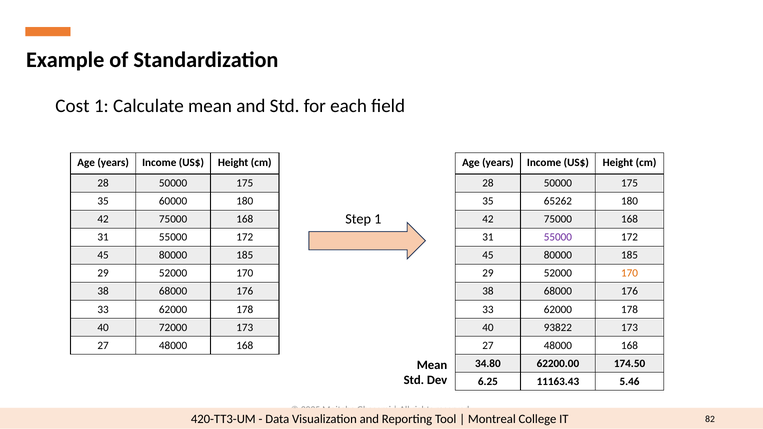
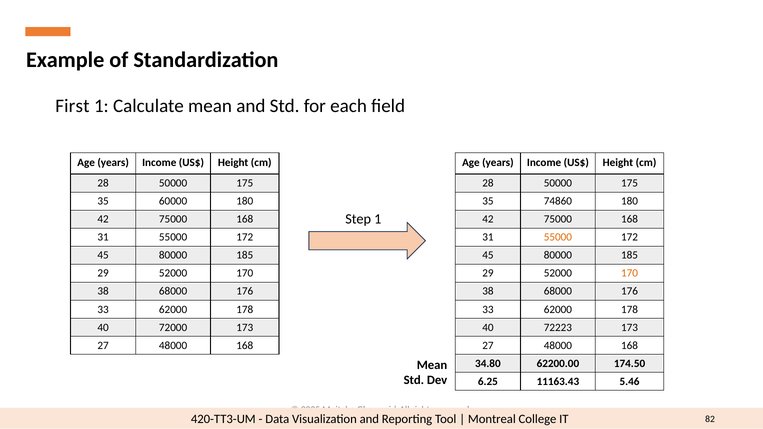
Cost: Cost -> First
65262: 65262 -> 74860
55000 at (558, 237) colour: purple -> orange
93822: 93822 -> 72223
